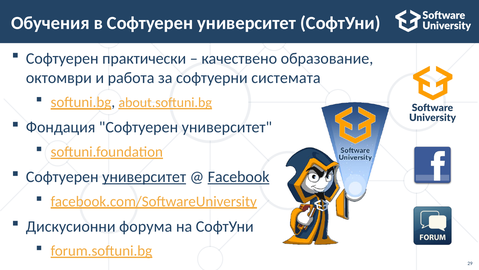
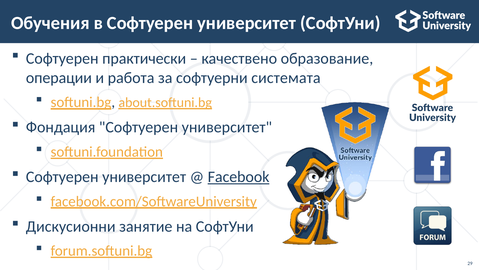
октомври: октомври -> операции
университет at (144, 176) underline: present -> none
форума: форума -> занятие
